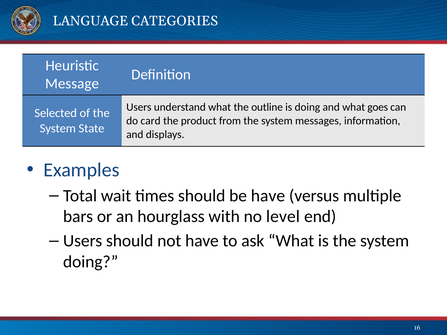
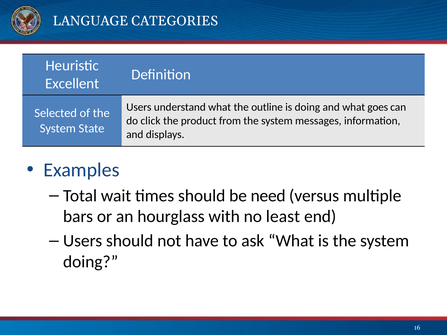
Message: Message -> Excellent
card: card -> click
be have: have -> need
level: level -> least
